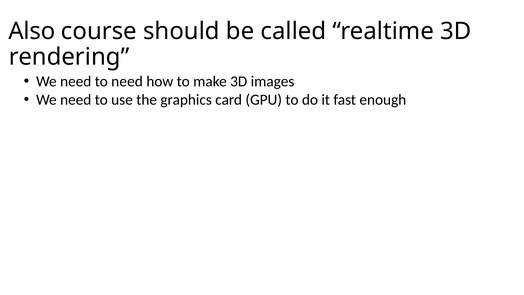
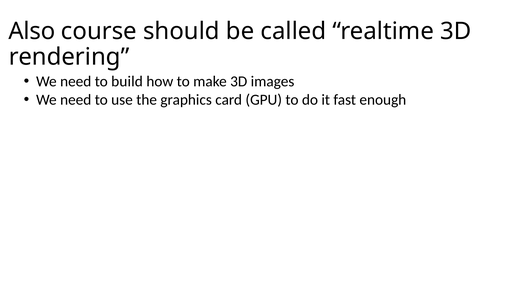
to need: need -> build
